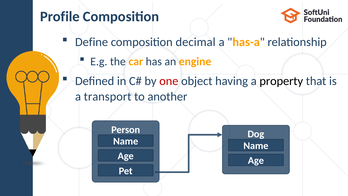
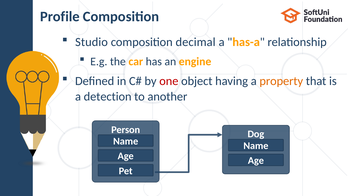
Define: Define -> Studio
property colour: black -> orange
transport: transport -> detection
